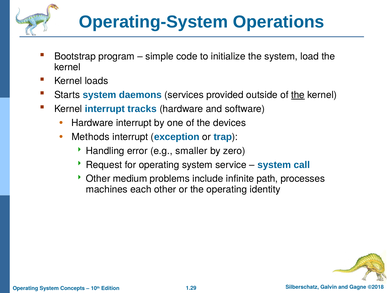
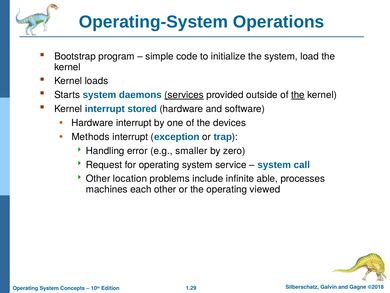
services underline: none -> present
tracks: tracks -> stored
medium: medium -> location
path: path -> able
identity: identity -> viewed
